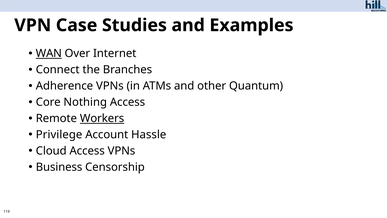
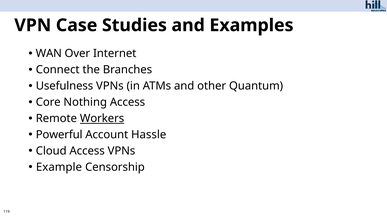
WAN underline: present -> none
Adherence: Adherence -> Usefulness
Privilege: Privilege -> Powerful
Business: Business -> Example
